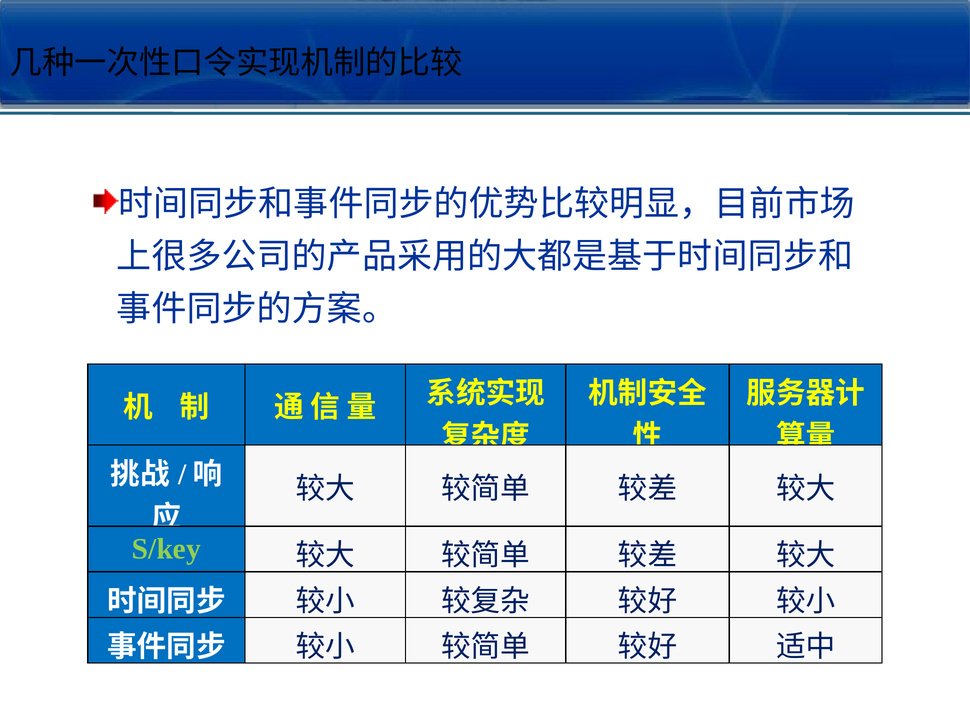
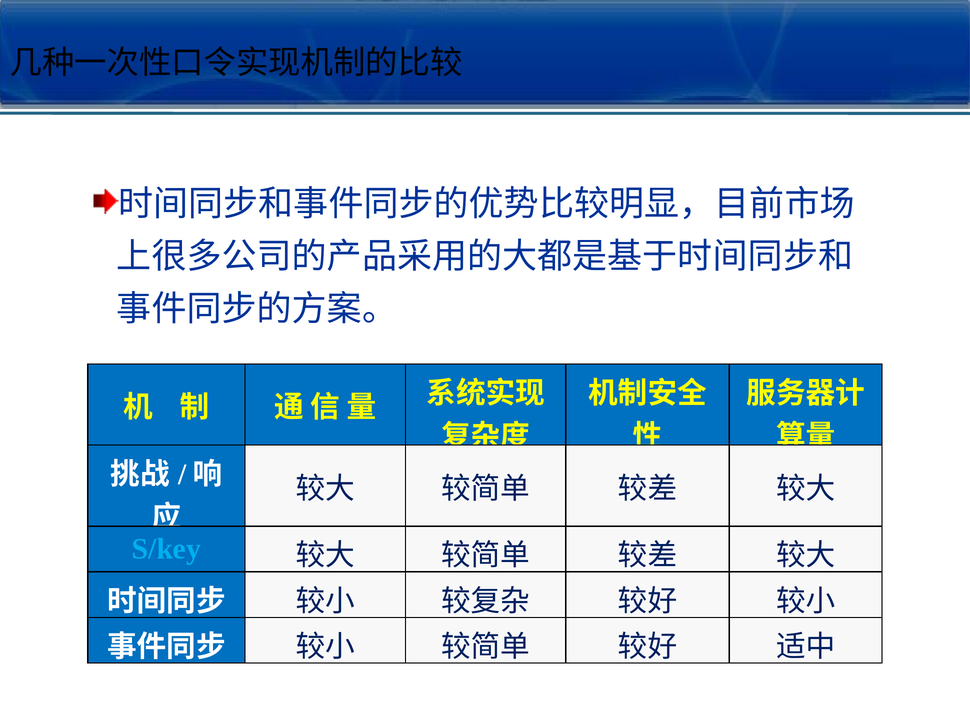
S/key colour: light green -> light blue
